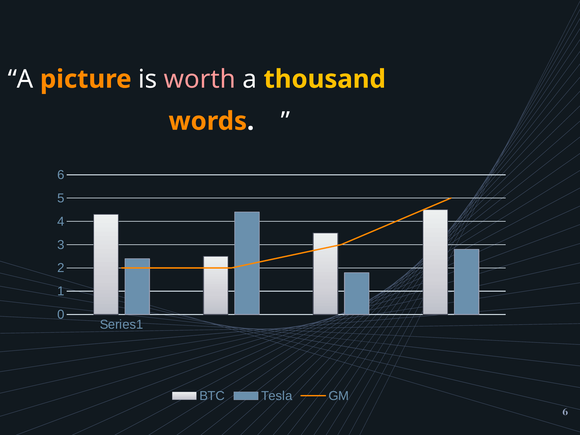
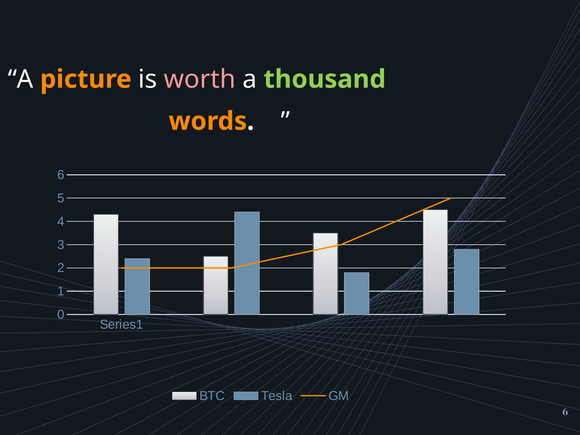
thousand colour: yellow -> light green
